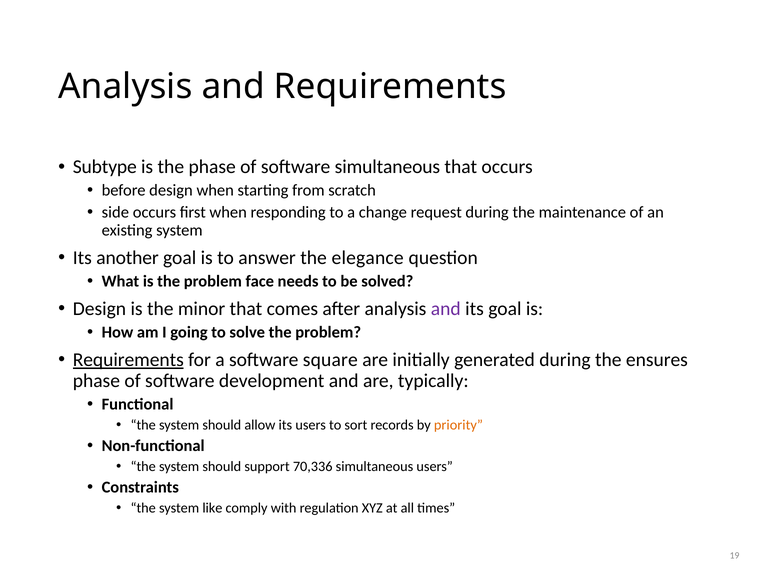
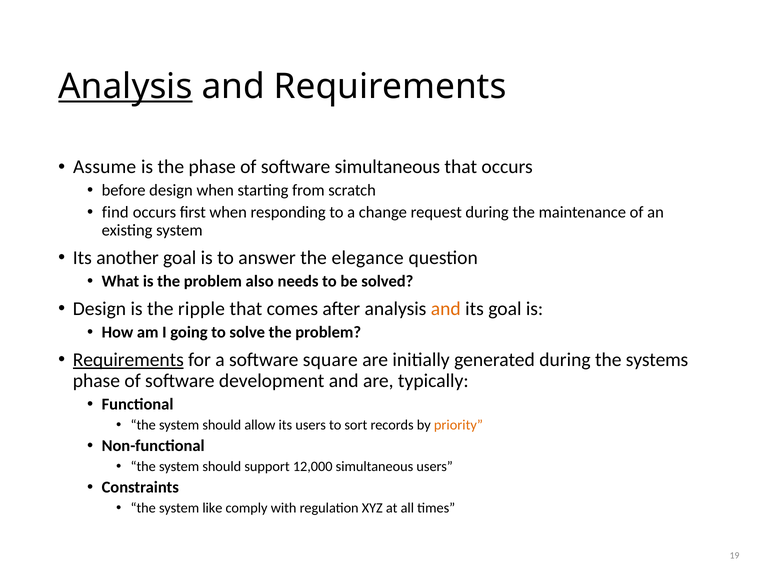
Analysis at (125, 86) underline: none -> present
Subtype: Subtype -> Assume
side: side -> find
face: face -> also
minor: minor -> ripple
and at (446, 309) colour: purple -> orange
ensures: ensures -> systems
70,336: 70,336 -> 12,000
